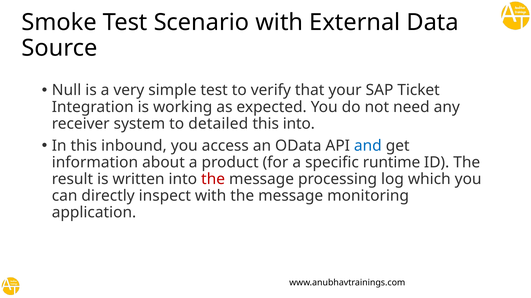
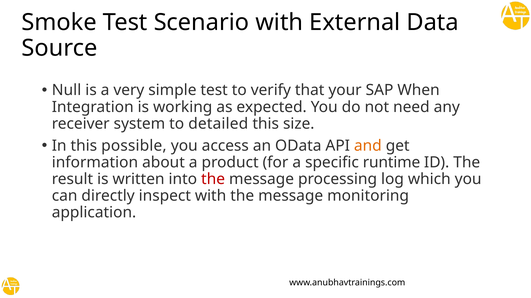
Ticket: Ticket -> When
this into: into -> size
inbound: inbound -> possible
and colour: blue -> orange
